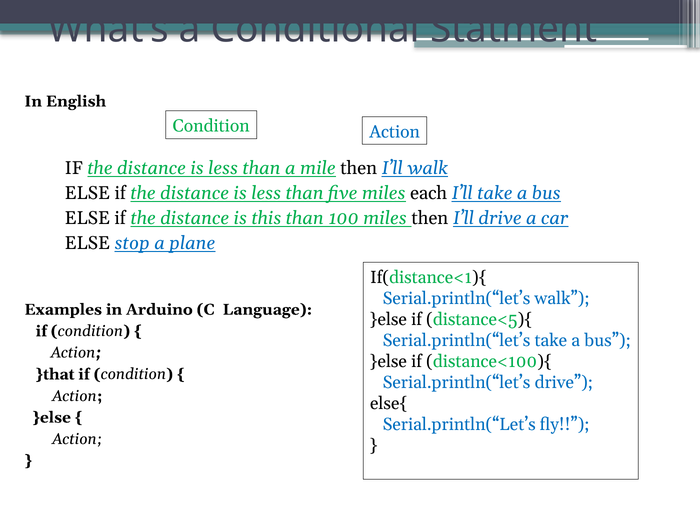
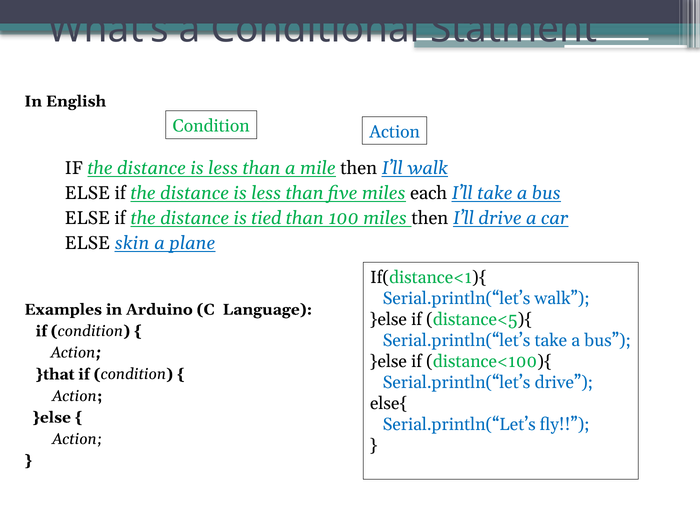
this: this -> tied
stop: stop -> skin
